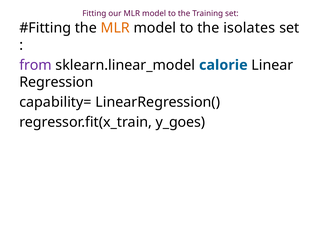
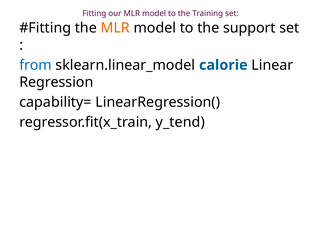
isolates: isolates -> support
from colour: purple -> blue
y_goes: y_goes -> y_tend
